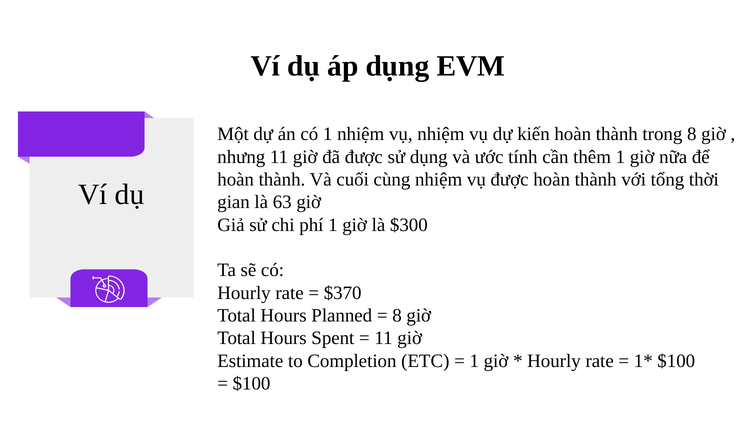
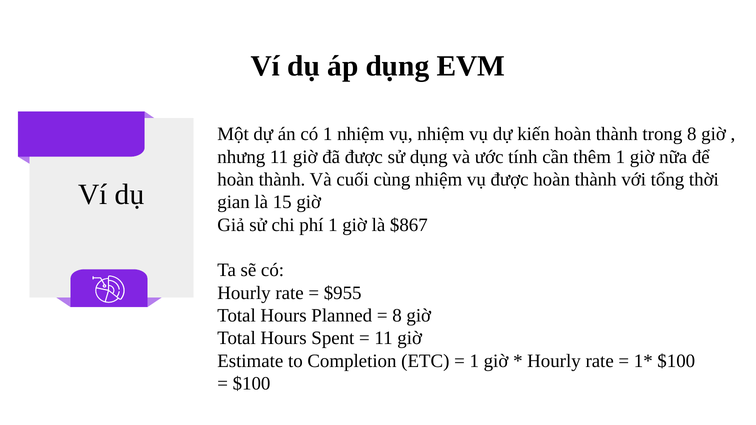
63: 63 -> 15
$300: $300 -> $867
$370: $370 -> $955
